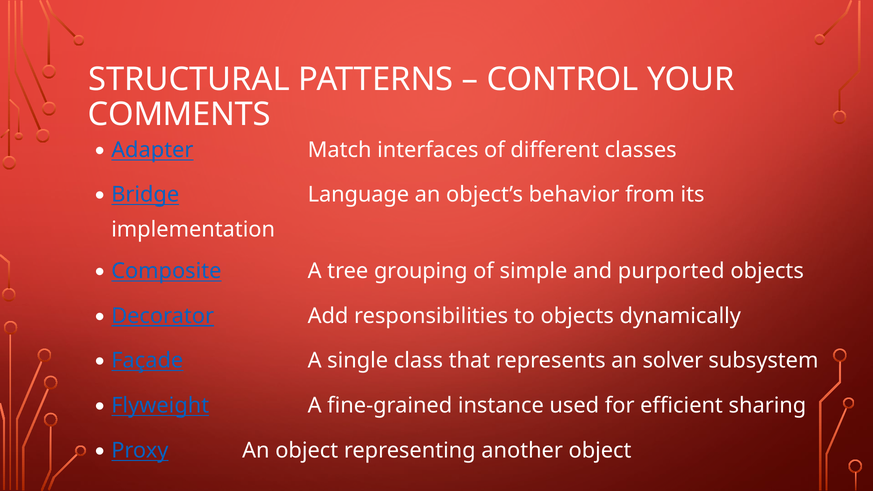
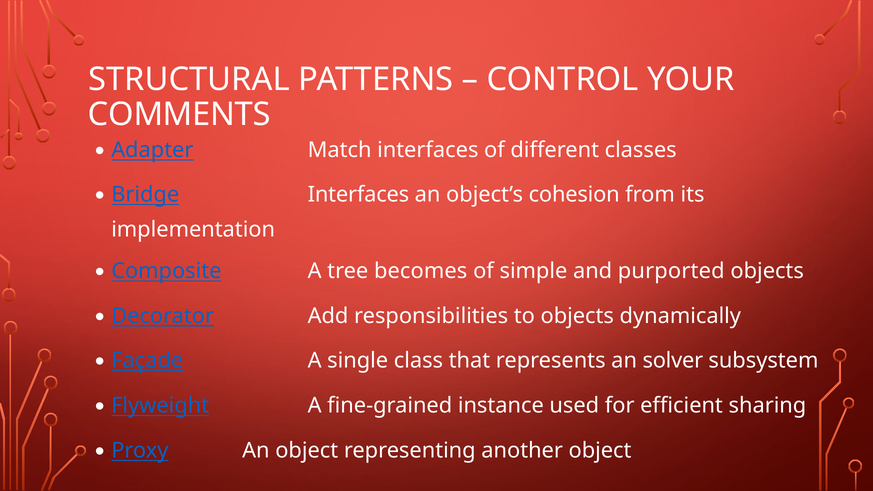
Bridge Language: Language -> Interfaces
behavior: behavior -> cohesion
grouping: grouping -> becomes
